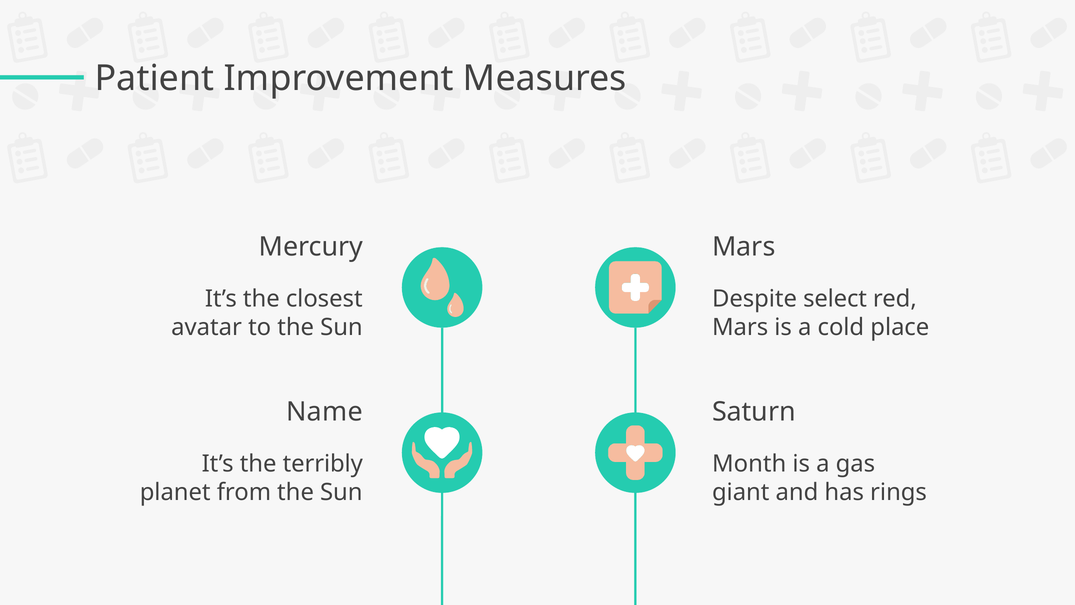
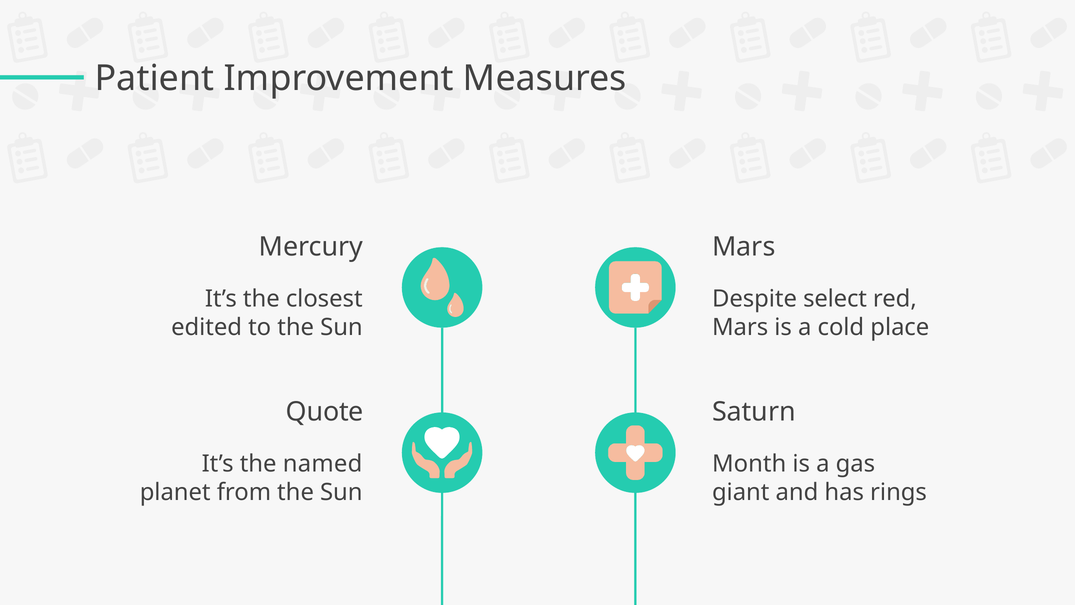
avatar: avatar -> edited
Name: Name -> Quote
terribly: terribly -> named
